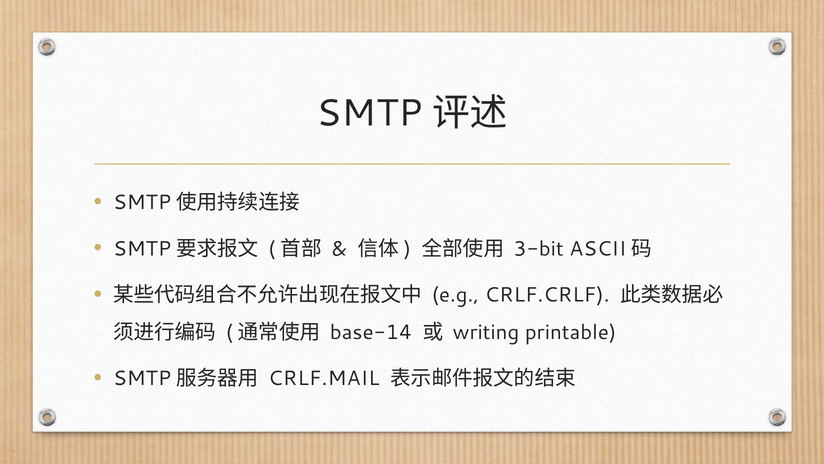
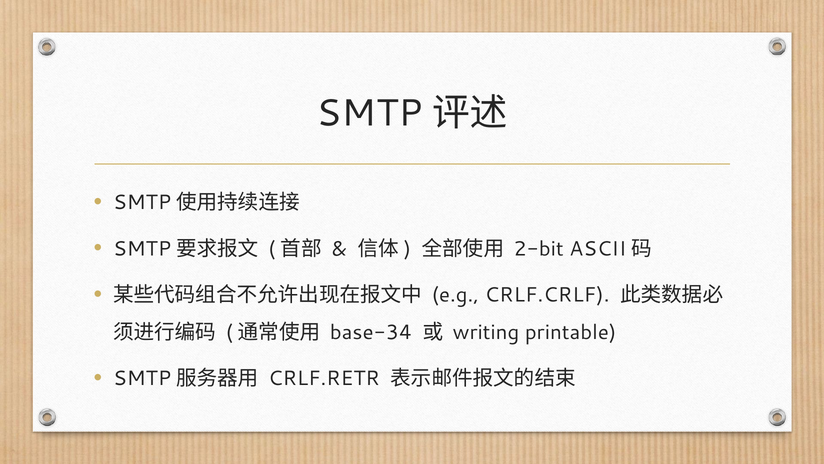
3-bit: 3-bit -> 2-bit
base-14: base-14 -> base-34
CRLF.MAIL: CRLF.MAIL -> CRLF.RETR
